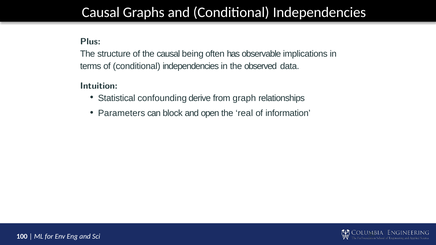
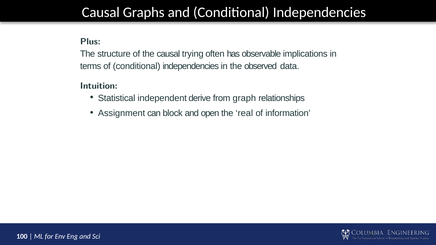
being: being -> trying
confounding: confounding -> independent
Parameters: Parameters -> Assignment
